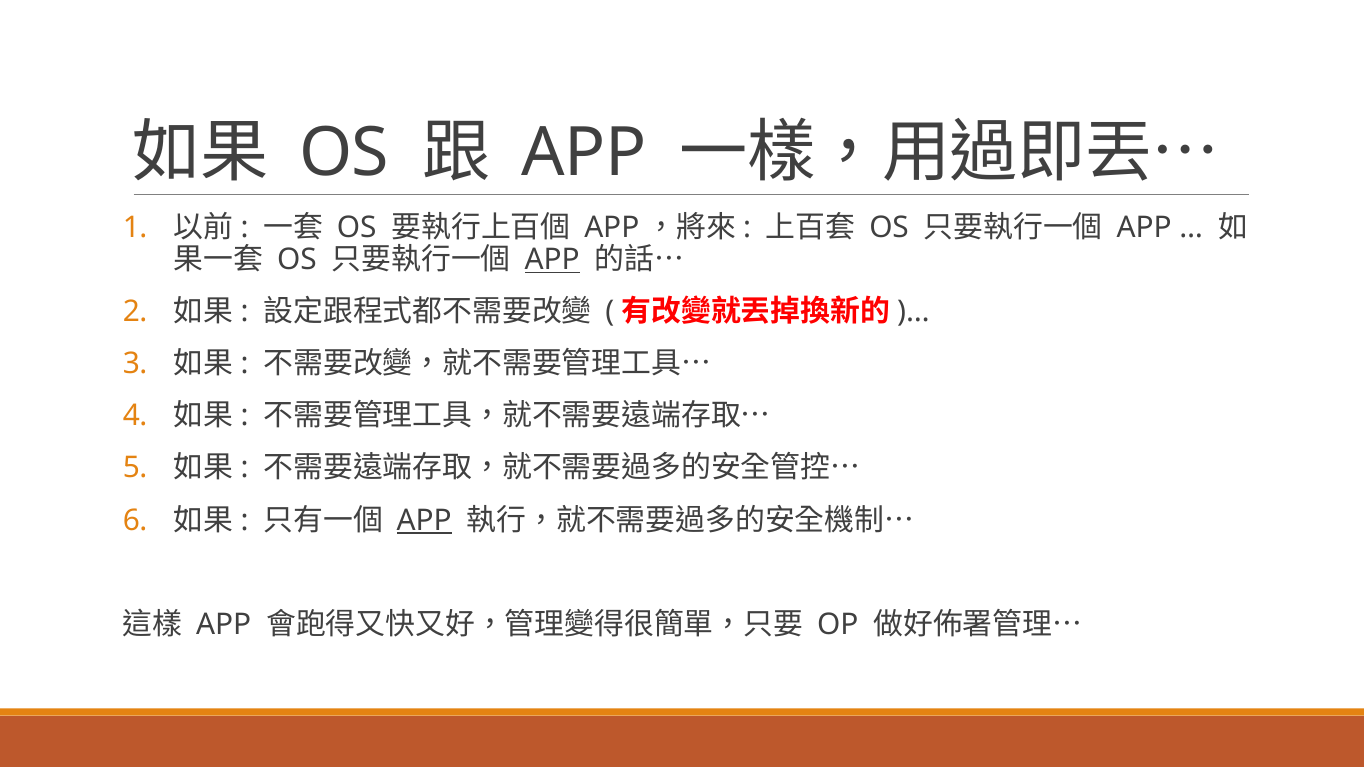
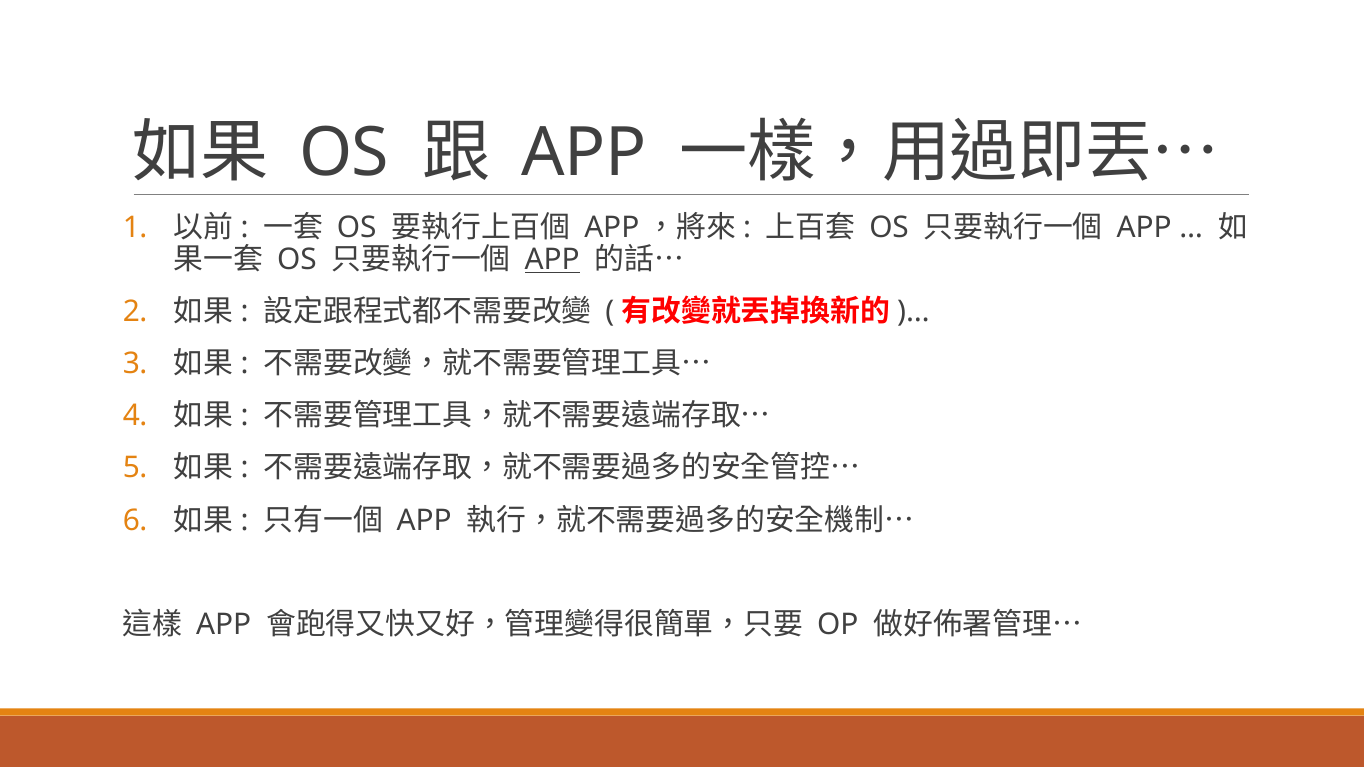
APP at (424, 520) underline: present -> none
